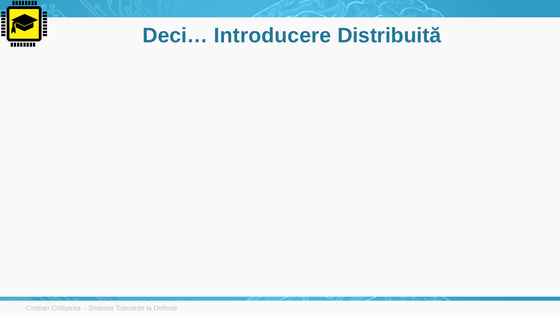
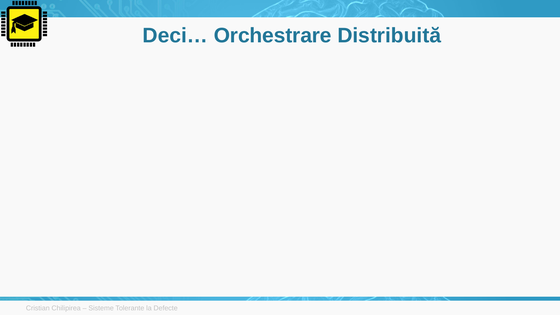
Introducere: Introducere -> Orchestrare
